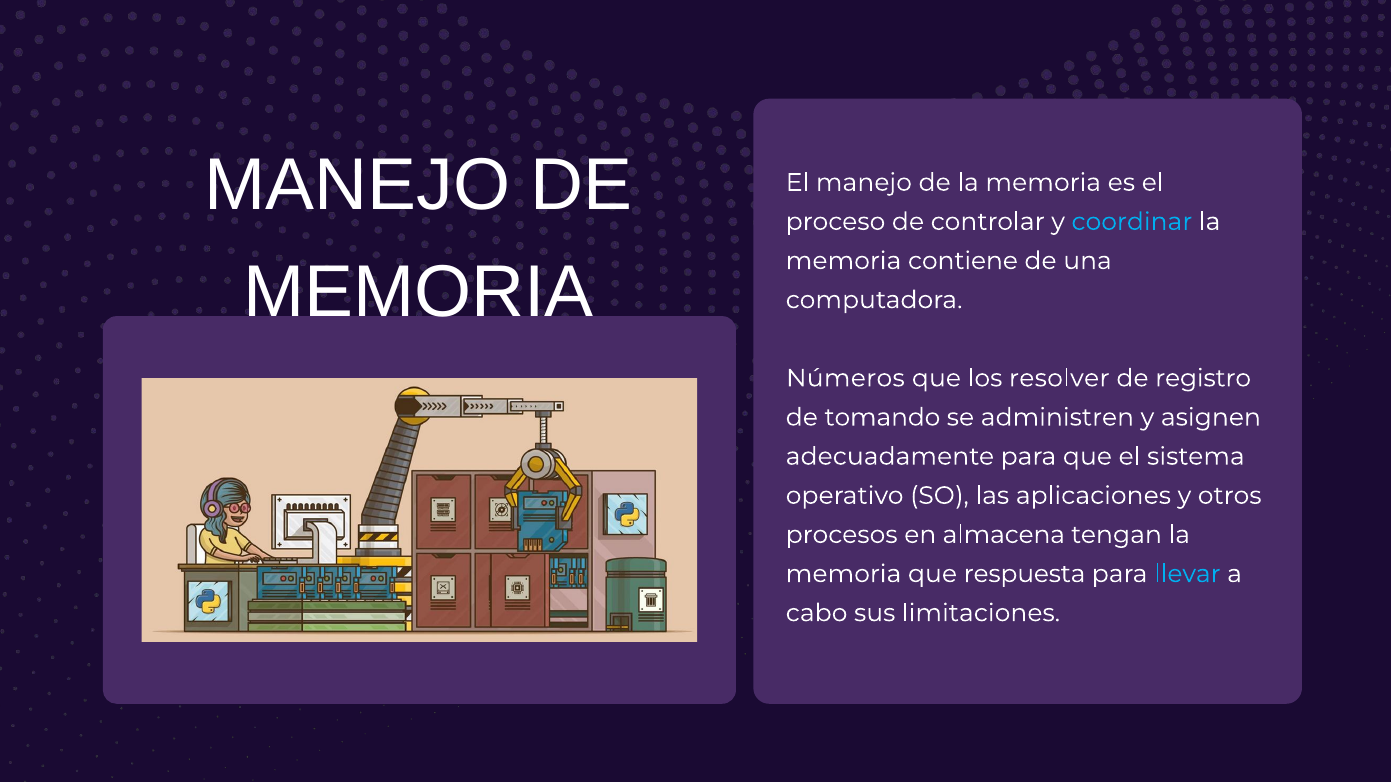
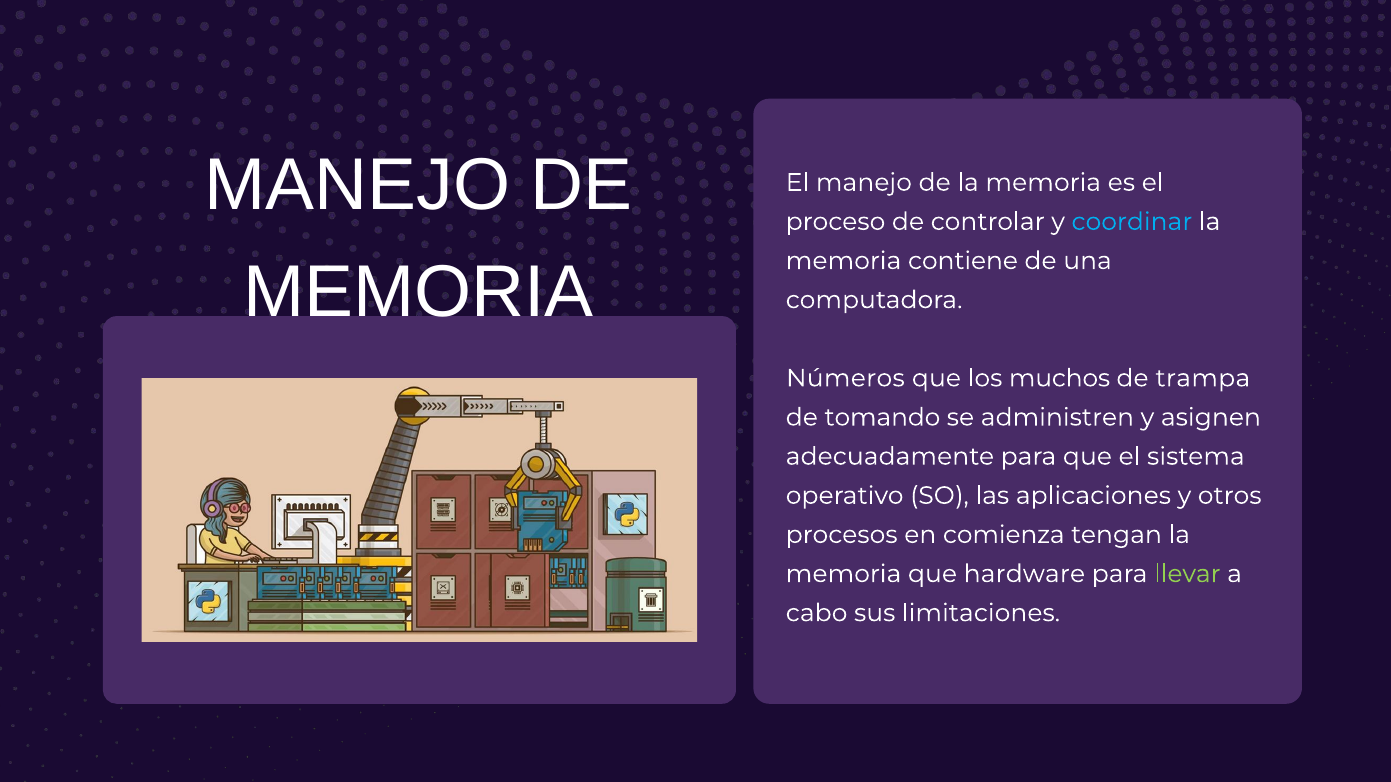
resolver: resolver -> muchos
registro: registro -> trampa
almacena: almacena -> comienza
respuesta: respuesta -> hardware
llevar colour: light blue -> light green
